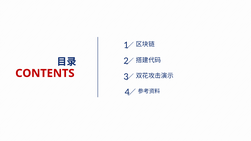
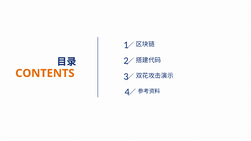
CONTENTS colour: red -> orange
